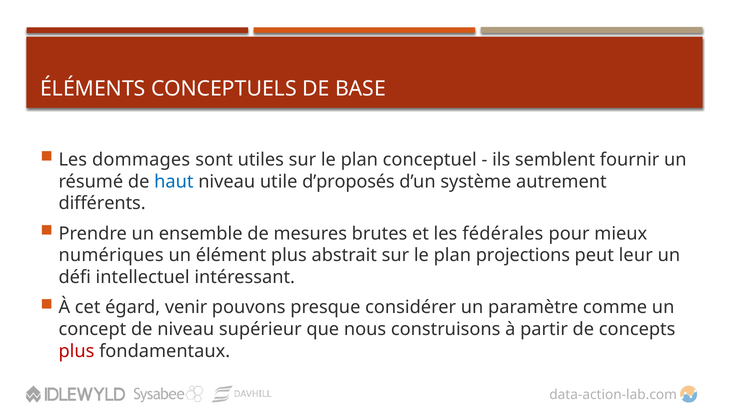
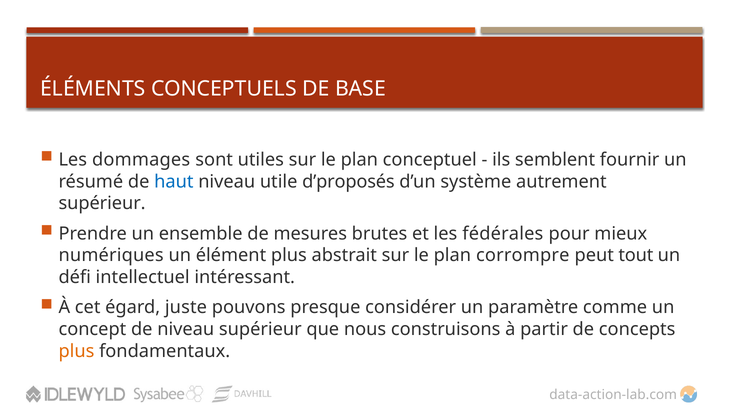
différents at (102, 203): différents -> supérieur
projections: projections -> corrompre
leur: leur -> tout
venir: venir -> juste
plus at (76, 351) colour: red -> orange
